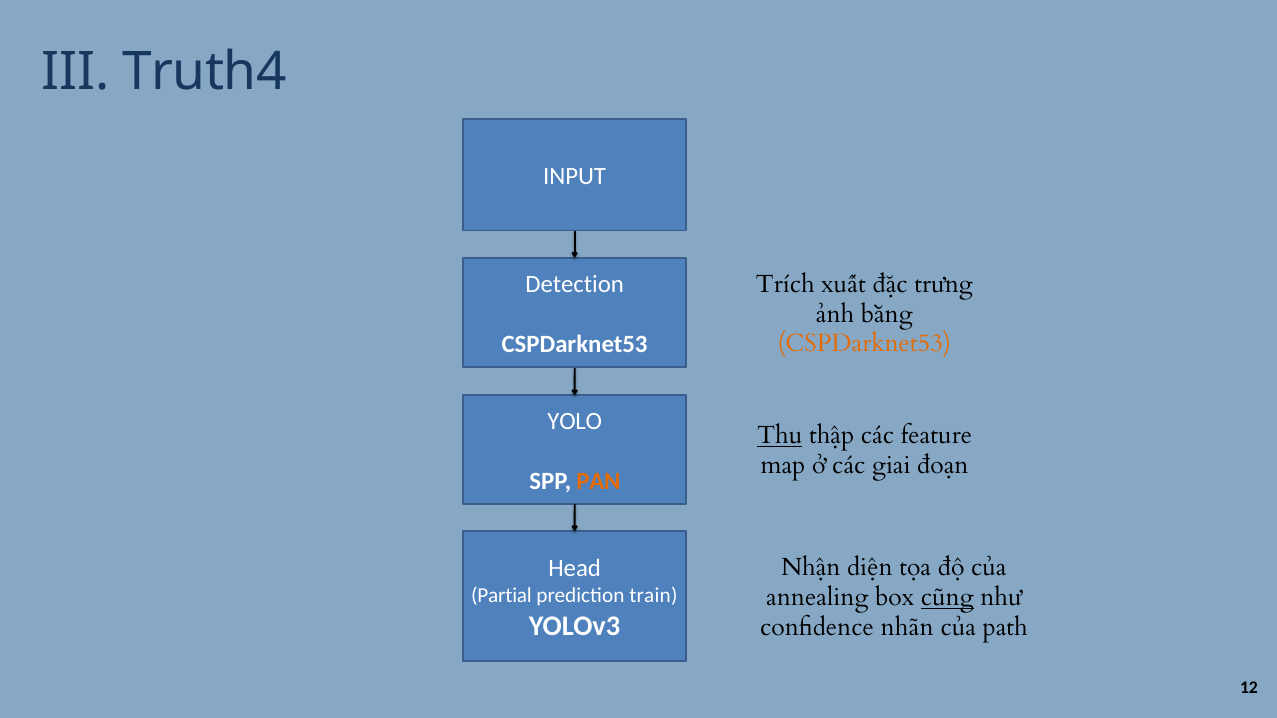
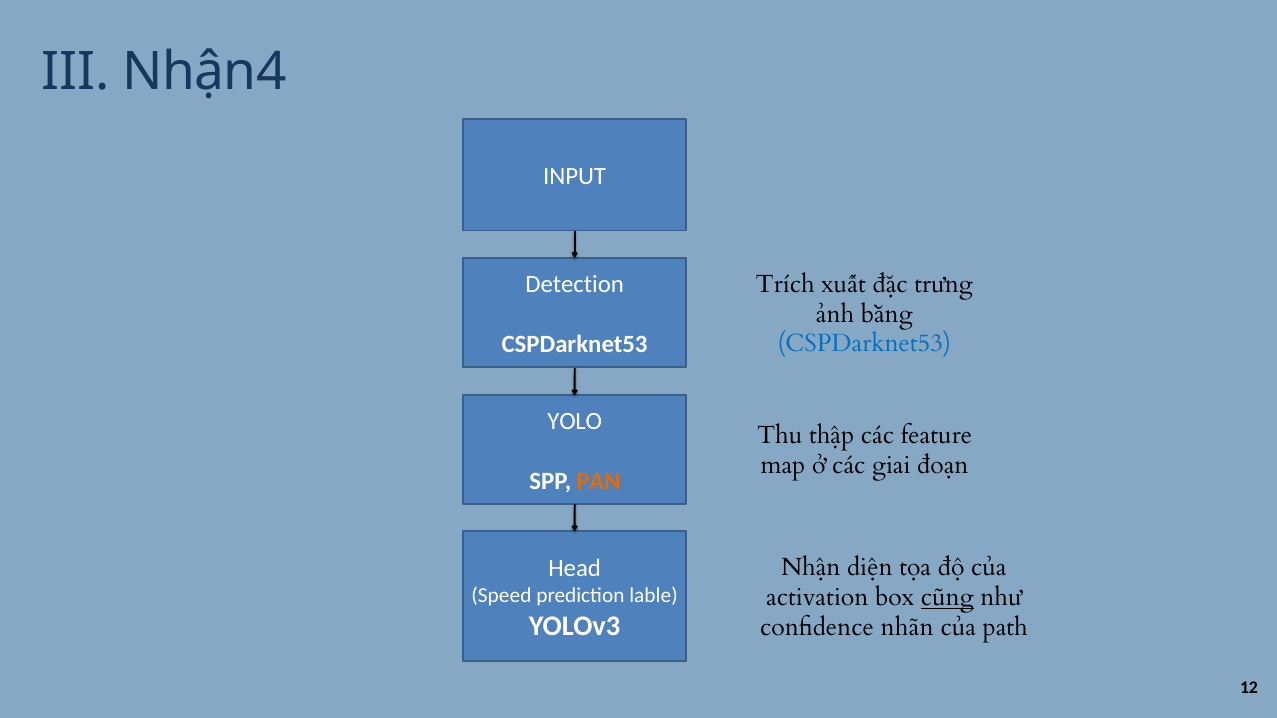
Truth4: Truth4 -> Nhận4
CSPDarknet53 at (864, 344) colour: orange -> blue
Thu underline: present -> none
Partial: Partial -> Speed
train: train -> lable
annealing: annealing -> activation
